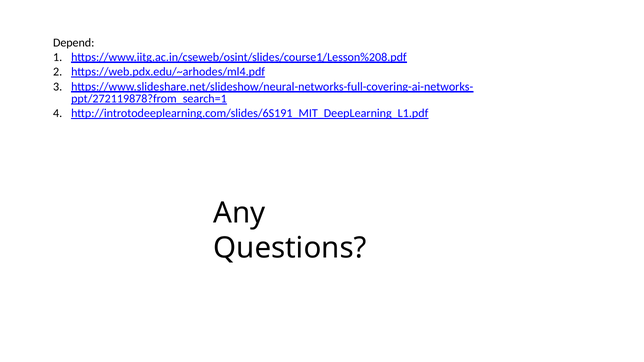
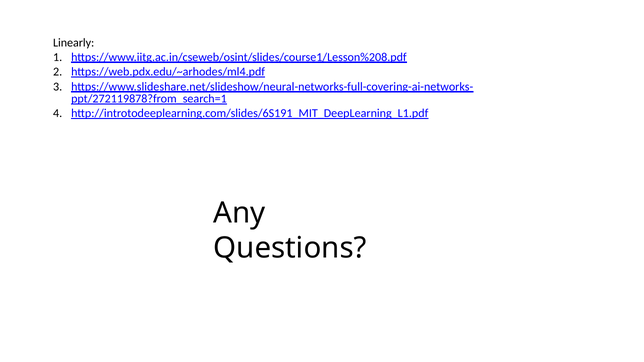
Depend: Depend -> Linearly
